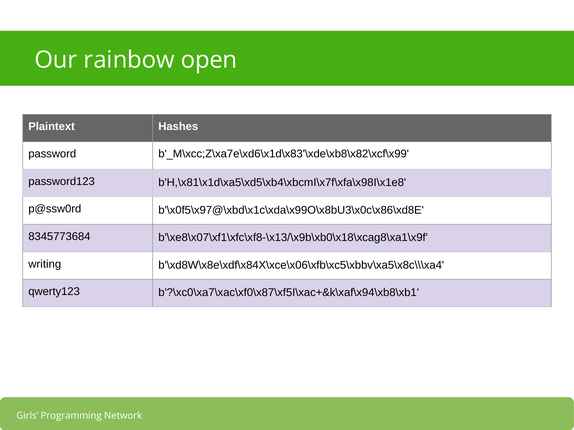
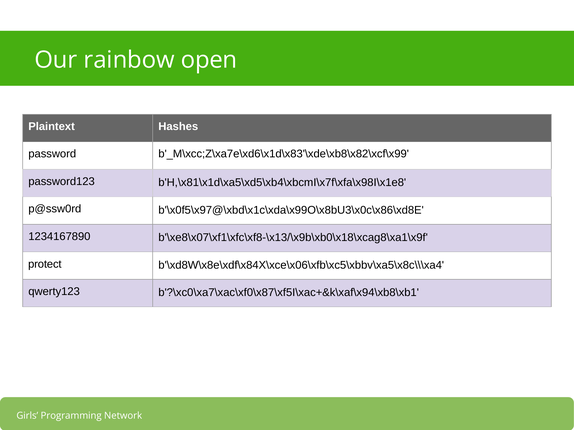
8345773684: 8345773684 -> 1234167890
writing: writing -> protect
